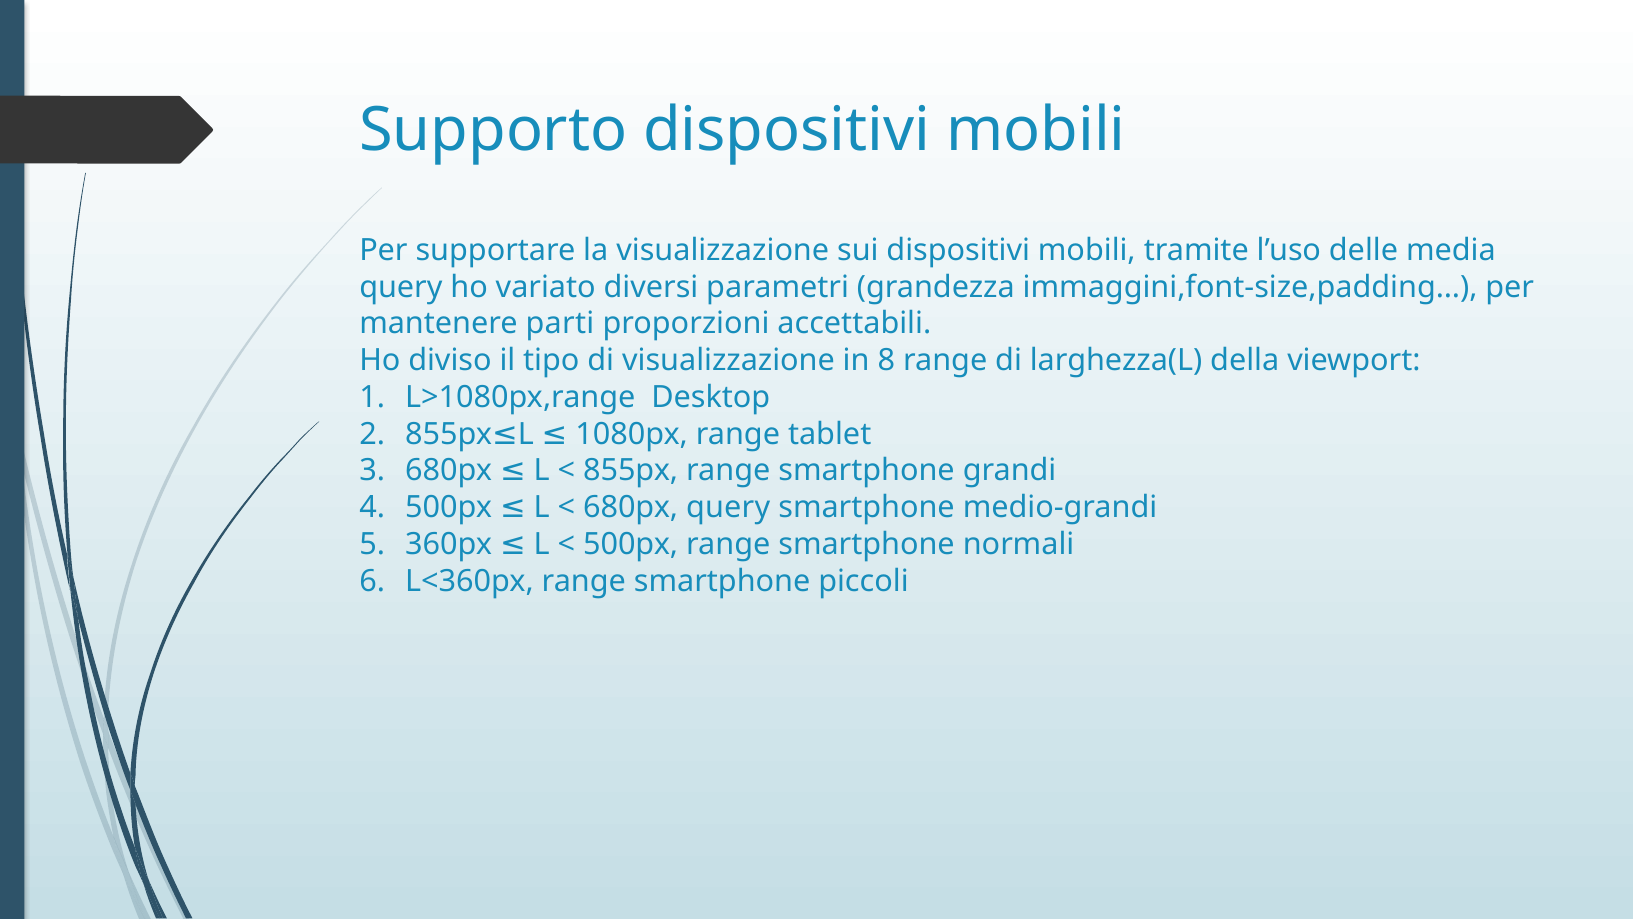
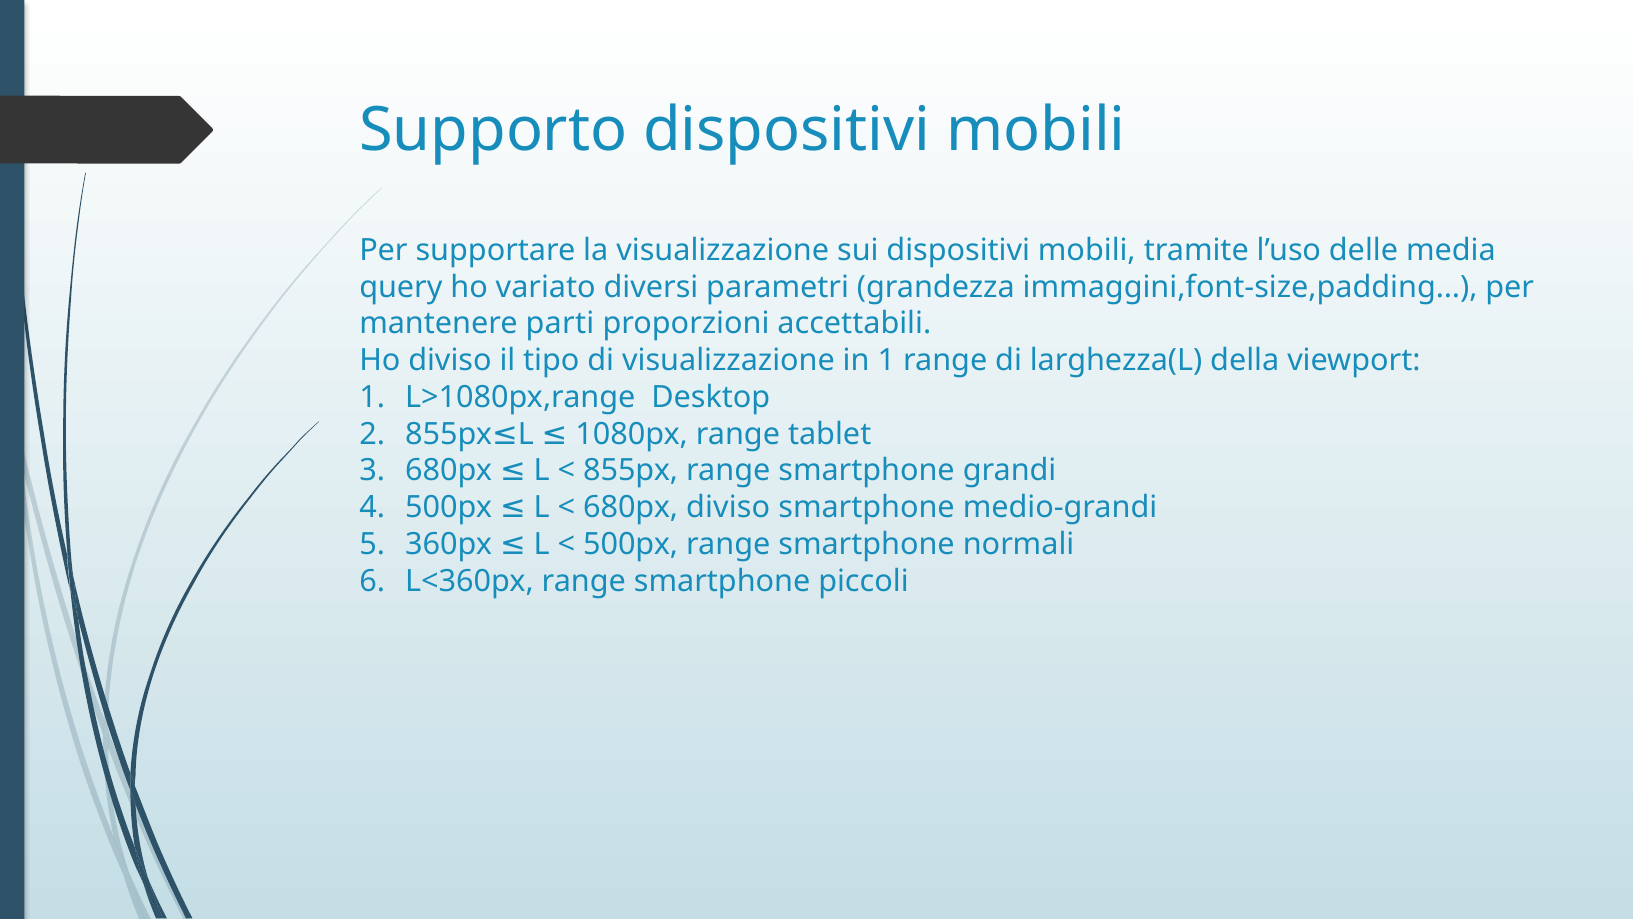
in 8: 8 -> 1
680px query: query -> diviso
